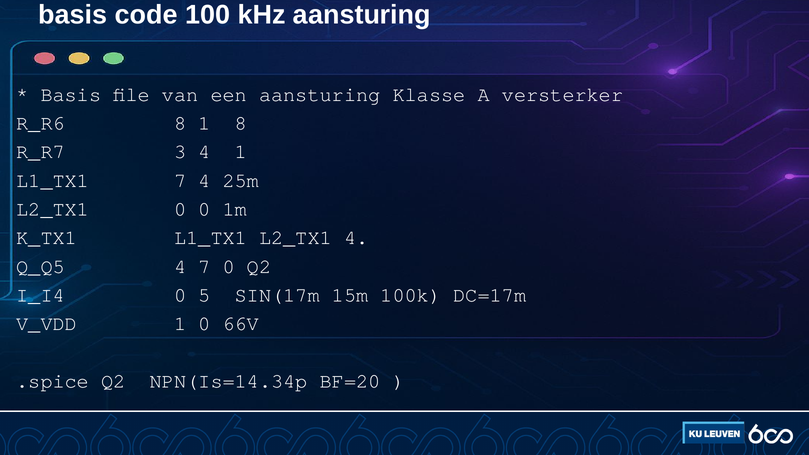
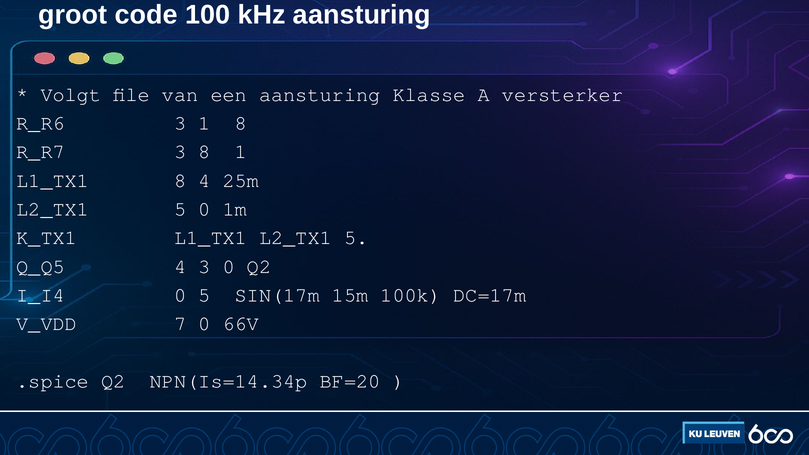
basis at (73, 15): basis -> groot
Basis at (71, 95): Basis -> Volgt
R_R6 8: 8 -> 3
3 4: 4 -> 8
L1_TX1 7: 7 -> 8
0 at (180, 209): 0 -> 5
L1_TX1 L2_TX1 4: 4 -> 5
4 7: 7 -> 3
V_VDD 1: 1 -> 7
